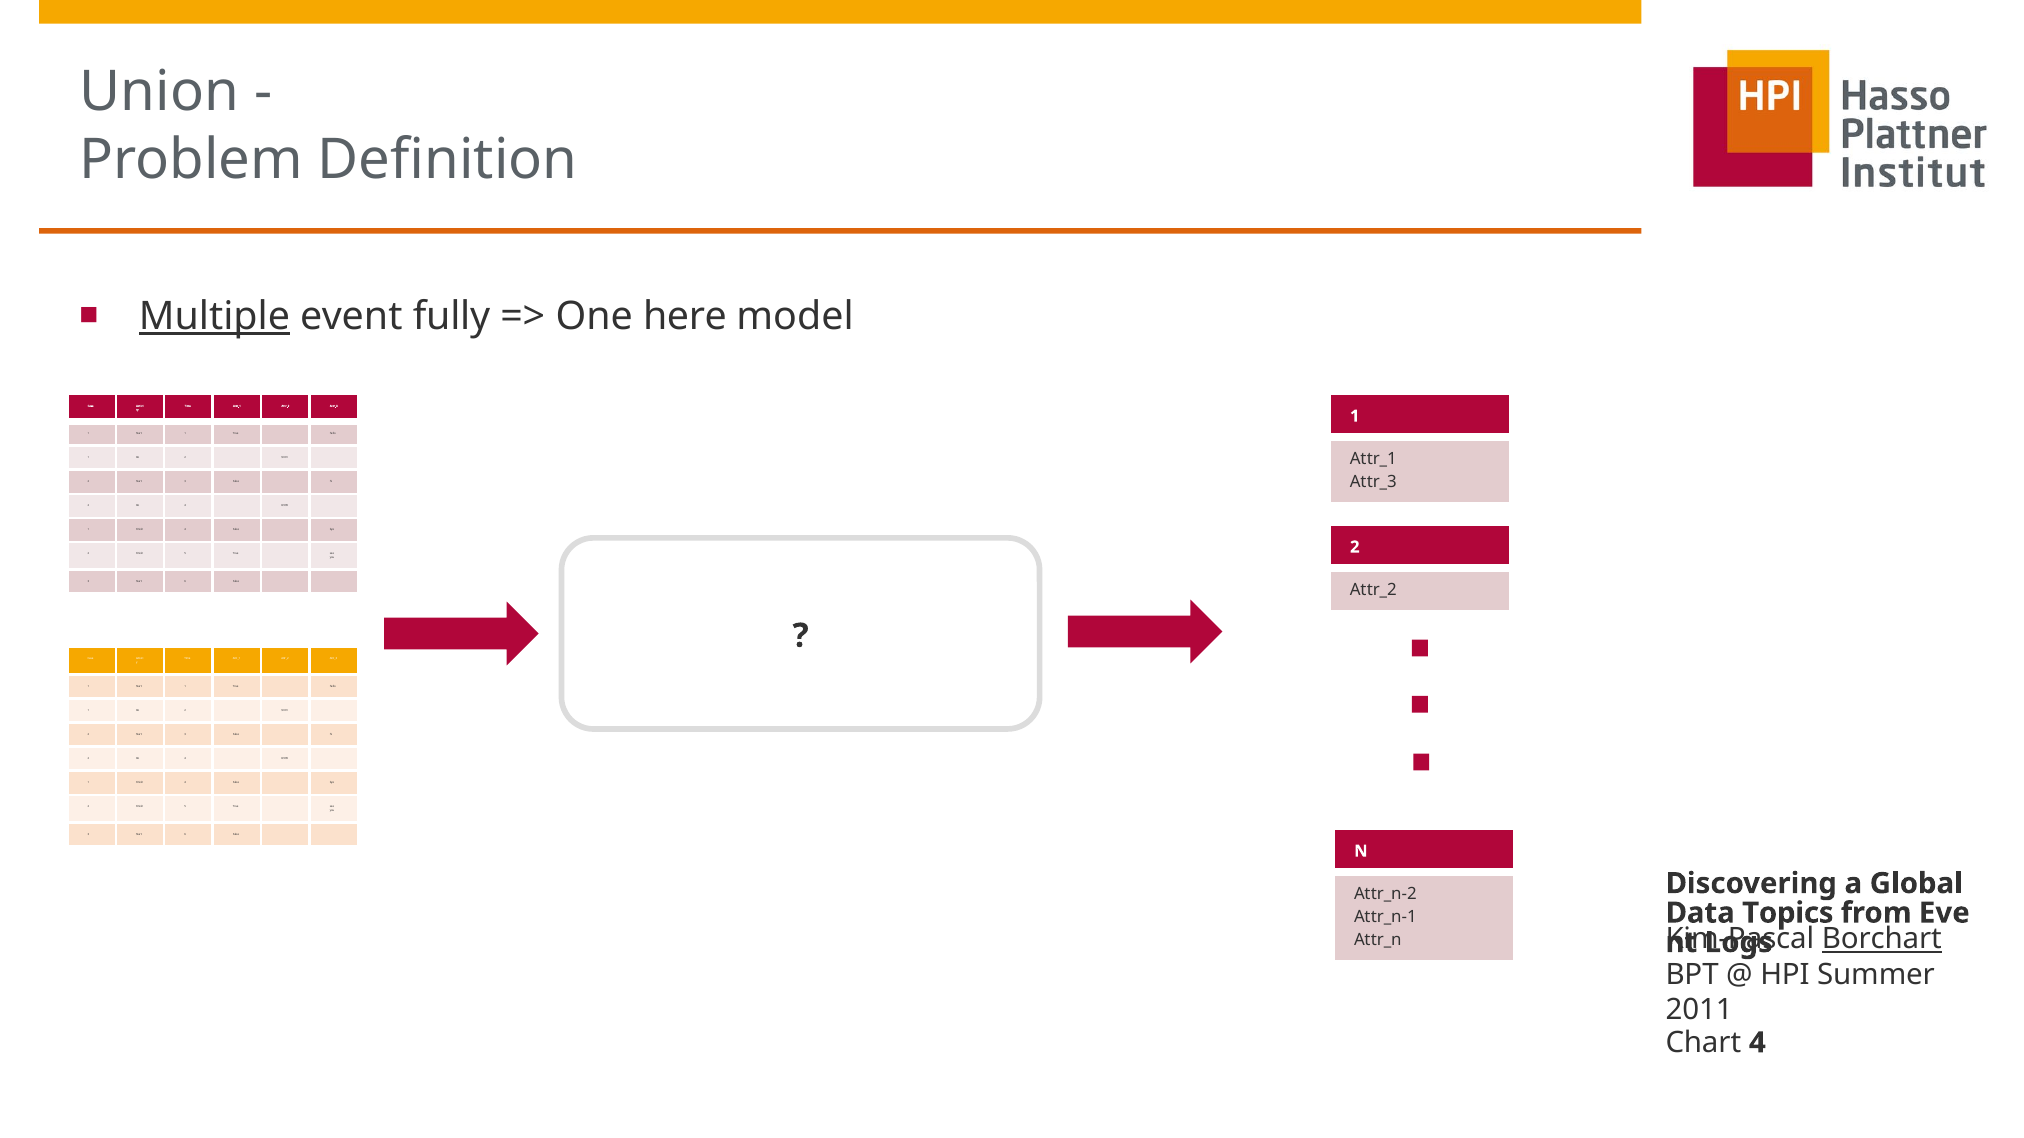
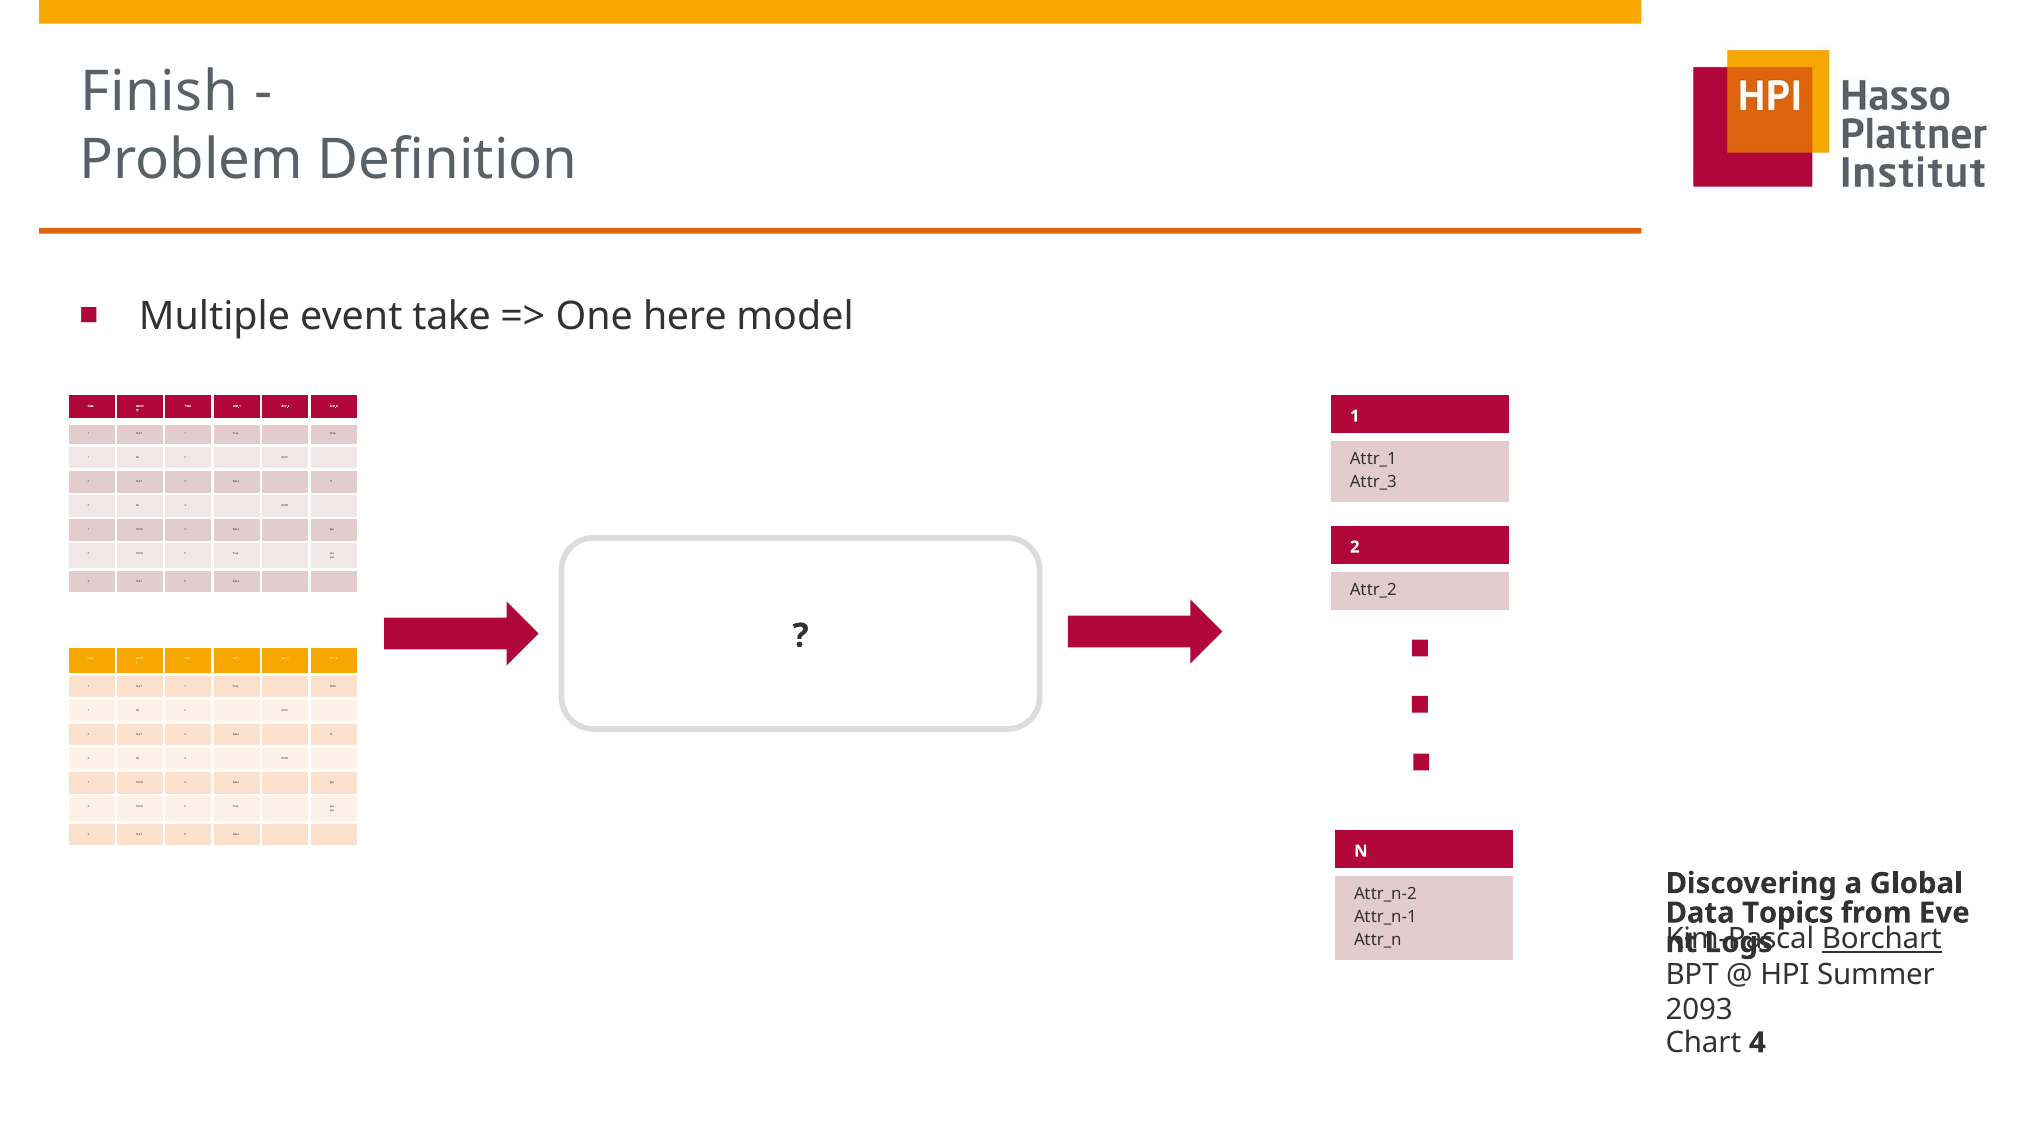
Union at (159, 92): Union -> Finish
Multiple underline: present -> none
fully: fully -> take
2011: 2011 -> 2093
